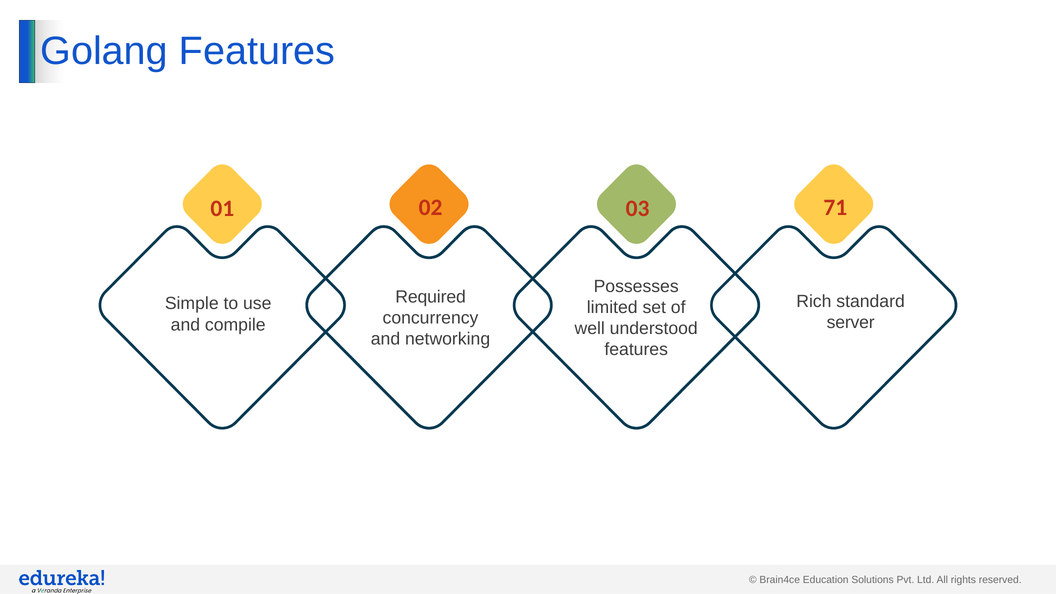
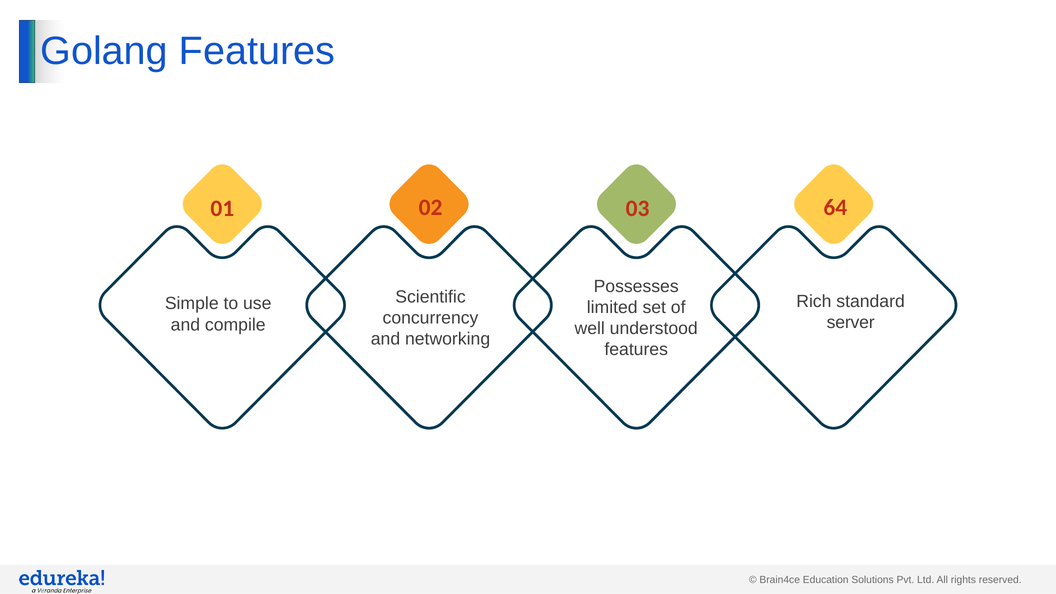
71: 71 -> 64
Required: Required -> Scientific
